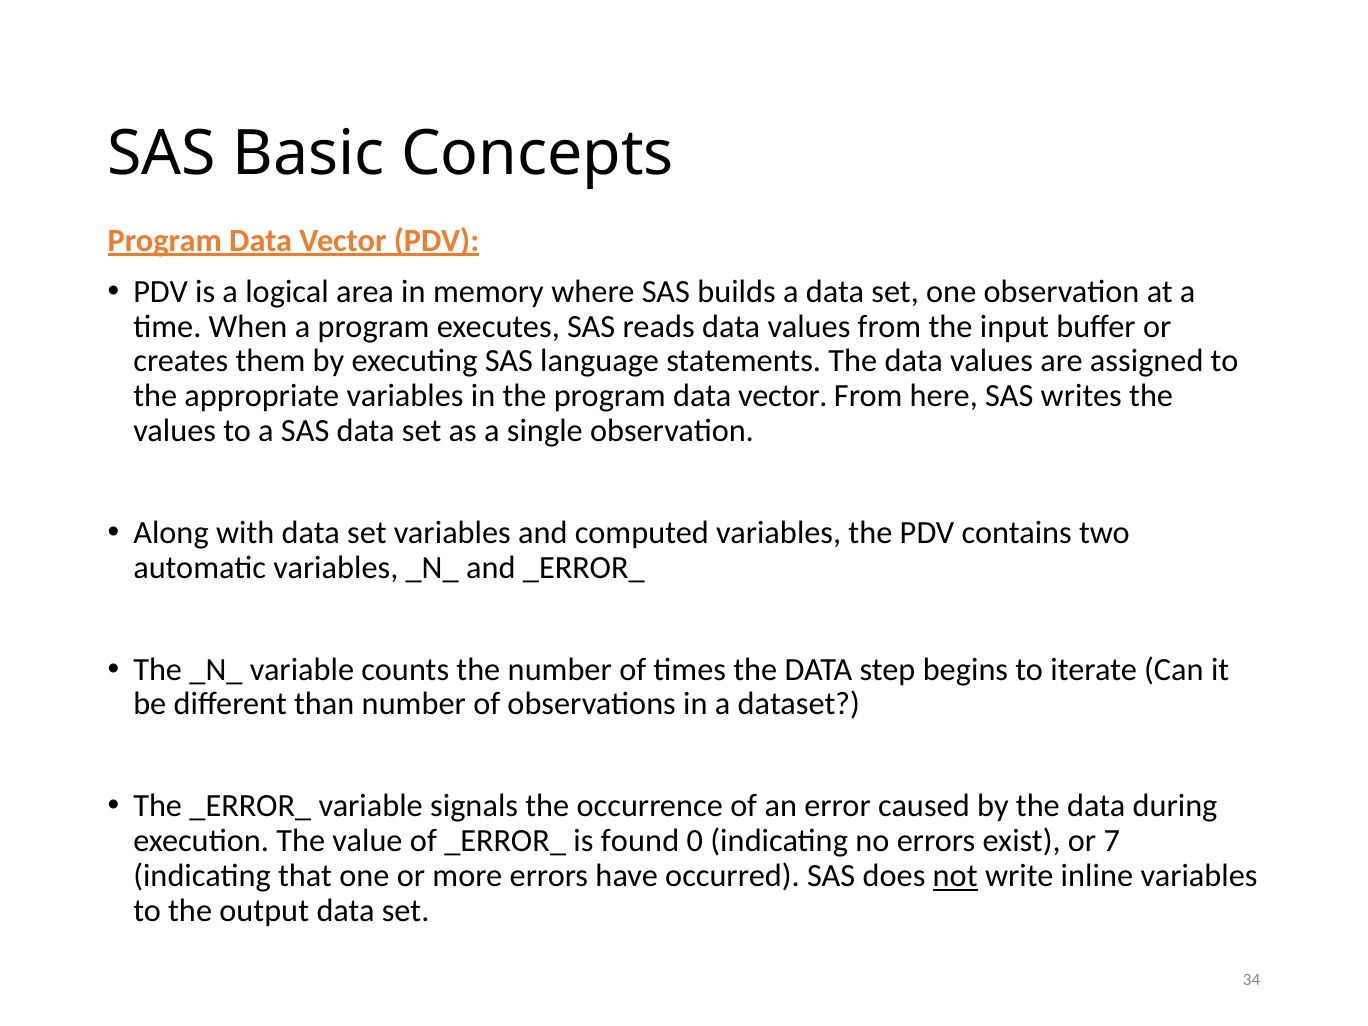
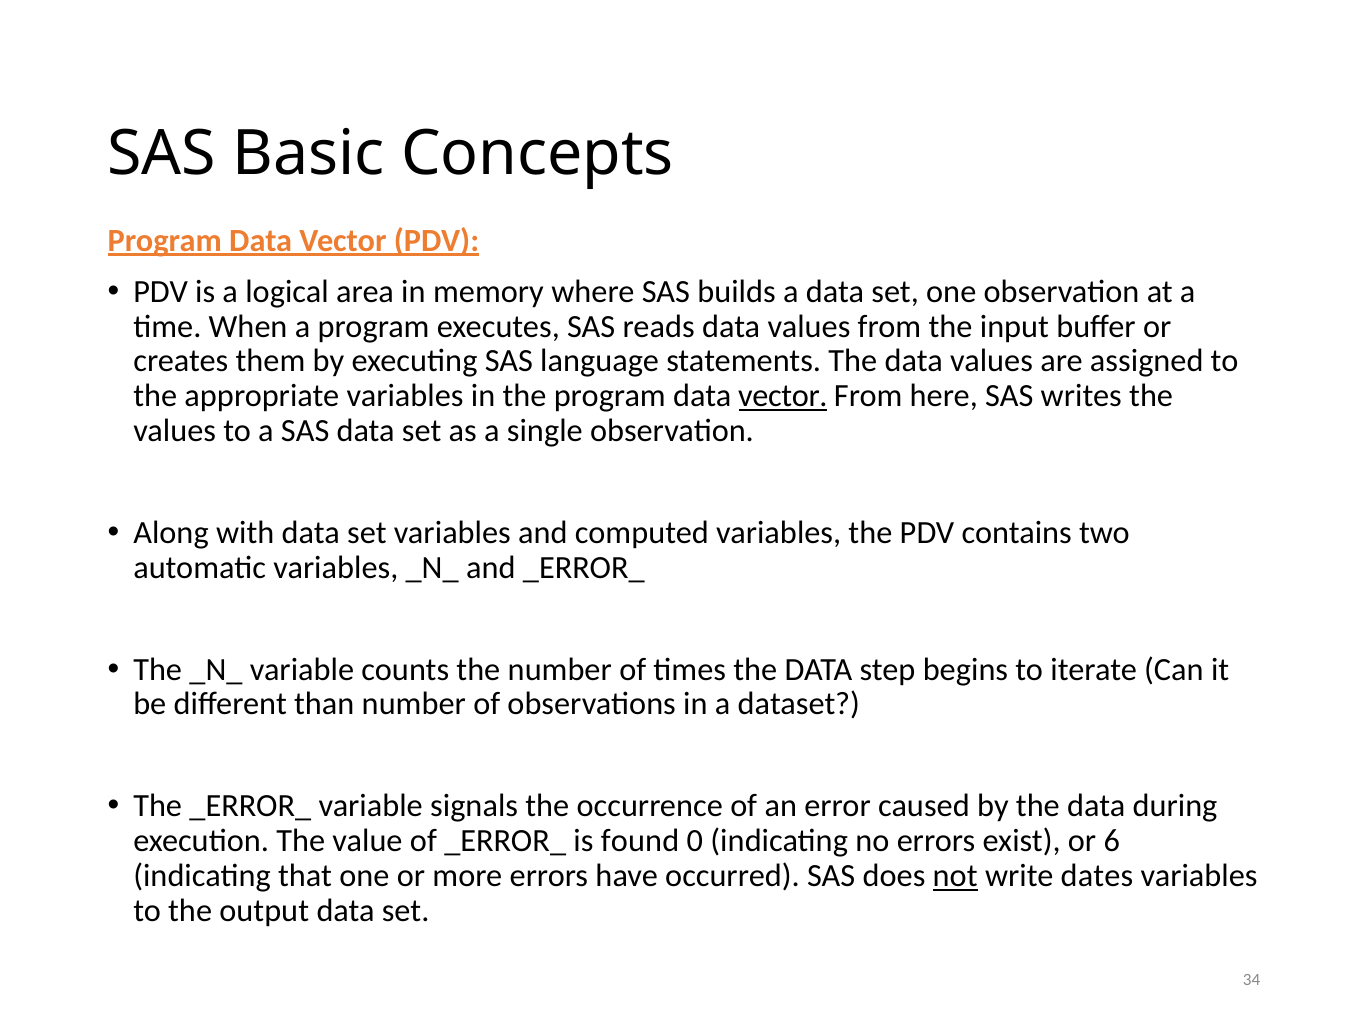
vector at (783, 396) underline: none -> present
7: 7 -> 6
inline: inline -> dates
